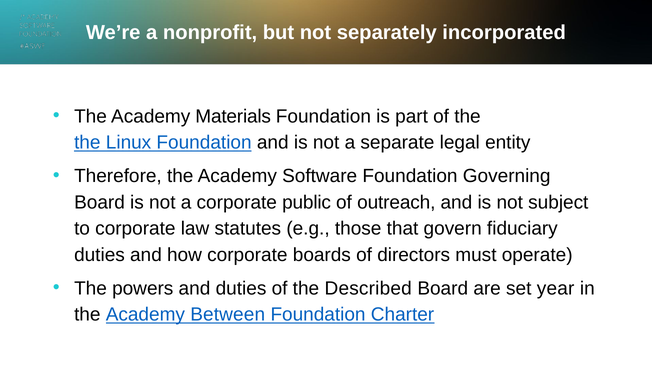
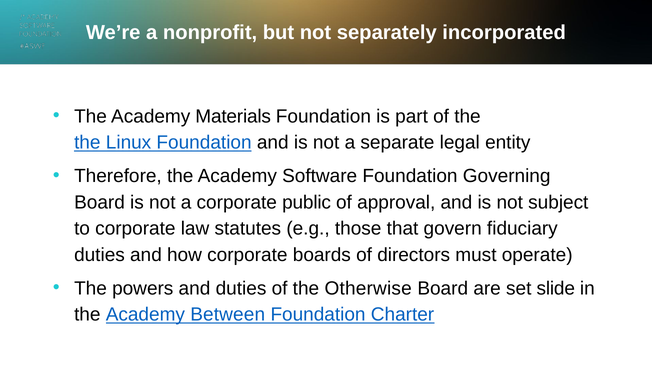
outreach: outreach -> approval
Described: Described -> Otherwise
year: year -> slide
